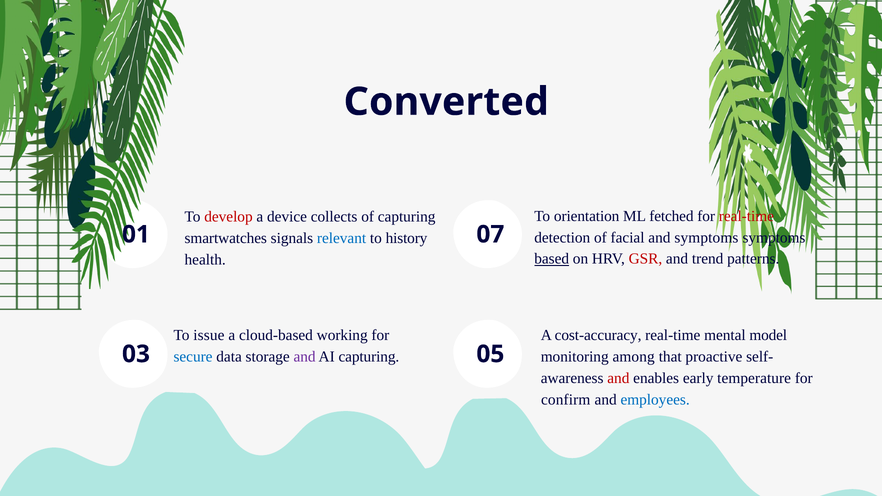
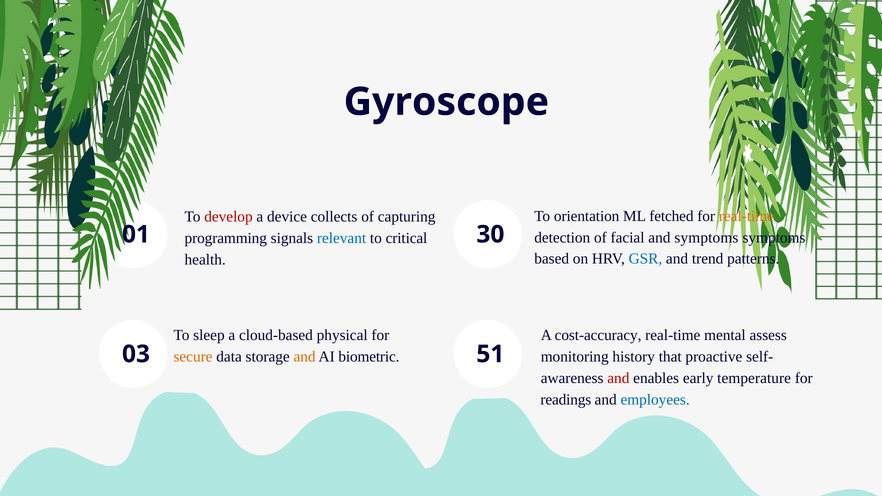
Converted: Converted -> Gyroscope
real-time at (746, 216) colour: red -> orange
07: 07 -> 30
smartwatches: smartwatches -> programming
history: history -> critical
based underline: present -> none
GSR colour: red -> blue
issue: issue -> sleep
working: working -> physical
model: model -> assess
secure colour: blue -> orange
and at (305, 357) colour: purple -> orange
AI capturing: capturing -> biometric
among: among -> history
05: 05 -> 51
confirm: confirm -> readings
